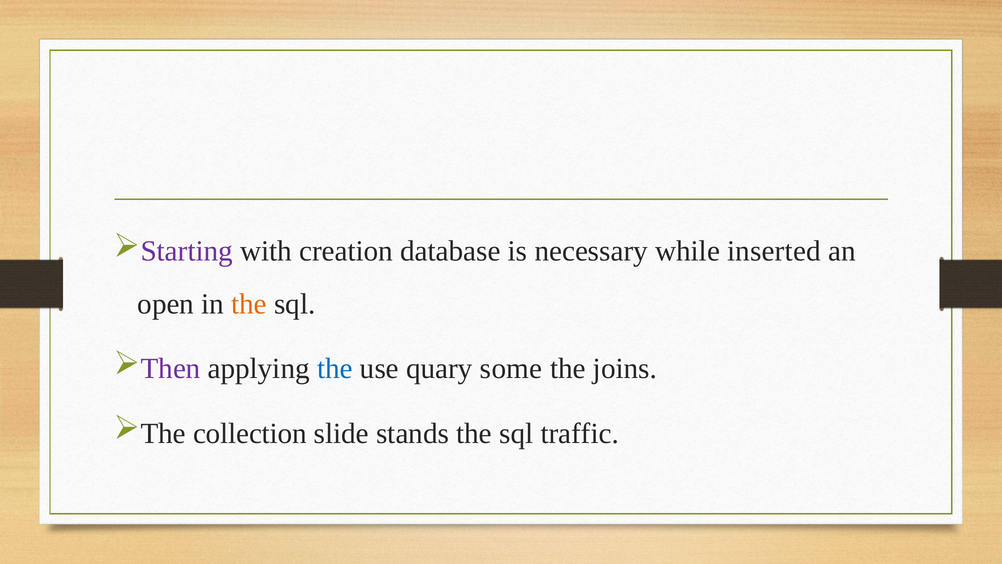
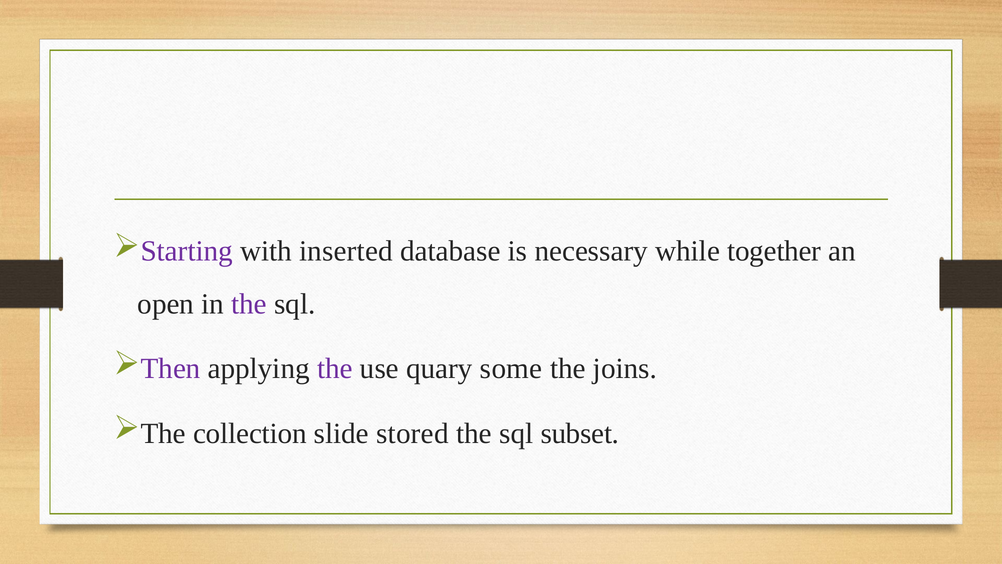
creation: creation -> inserted
inserted: inserted -> together
the at (249, 304) colour: orange -> purple
the at (335, 368) colour: blue -> purple
stands: stands -> stored
traffic: traffic -> subset
